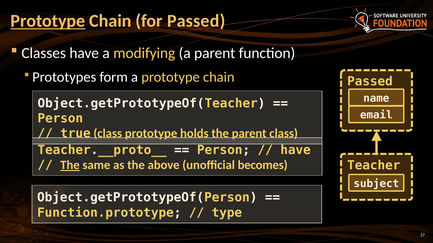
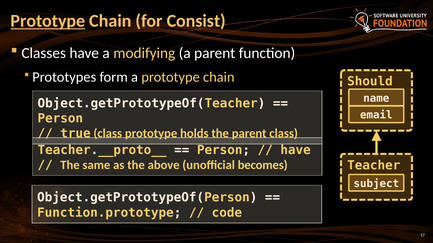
for Passed: Passed -> Consist
Passed at (370, 82): Passed -> Should
The at (70, 166) underline: present -> none
type: type -> code
